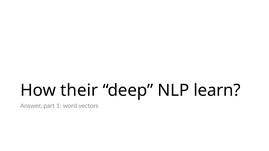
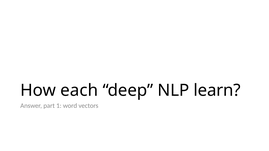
their: their -> each
